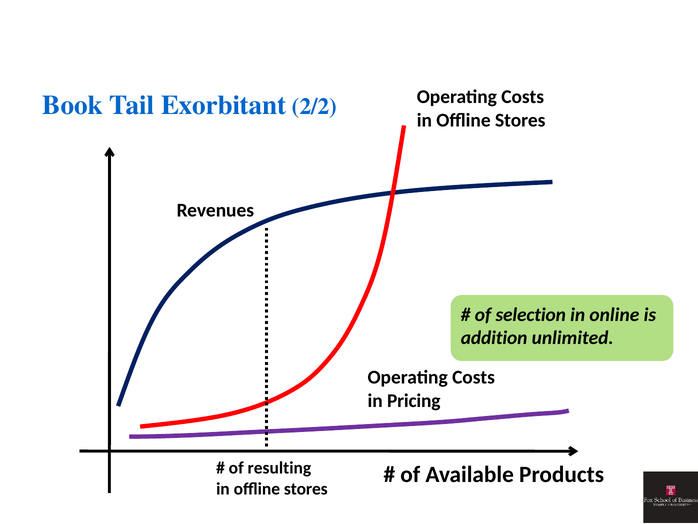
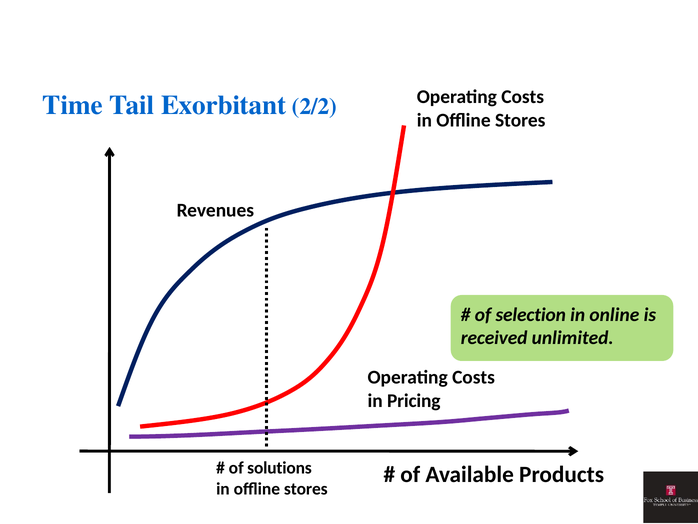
Book: Book -> Time
addition: addition -> received
resulting: resulting -> solutions
